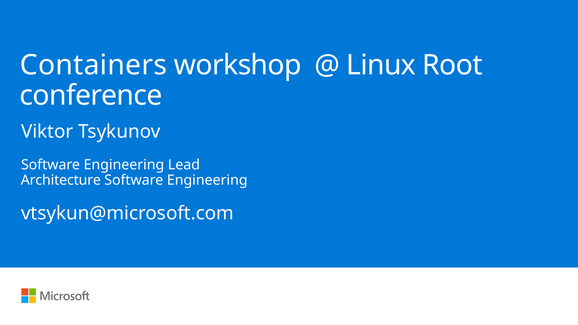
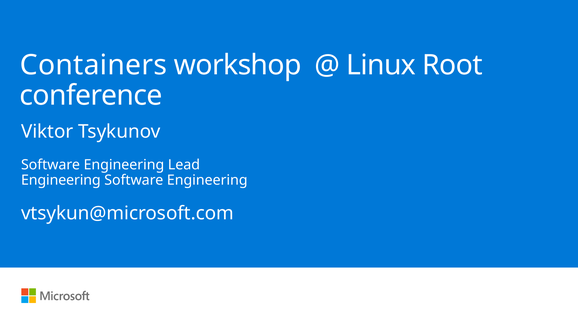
Architecture at (61, 180): Architecture -> Engineering
